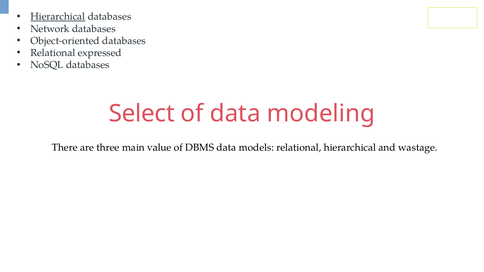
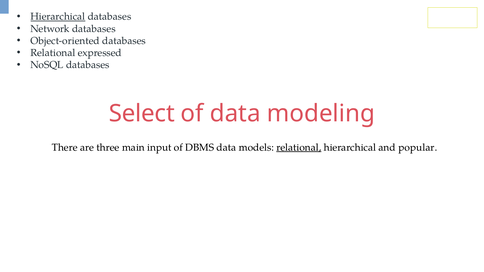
value: value -> input
relational at (299, 147) underline: none -> present
wastage: wastage -> popular
